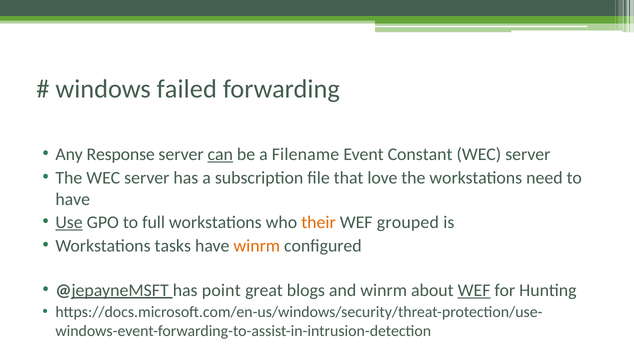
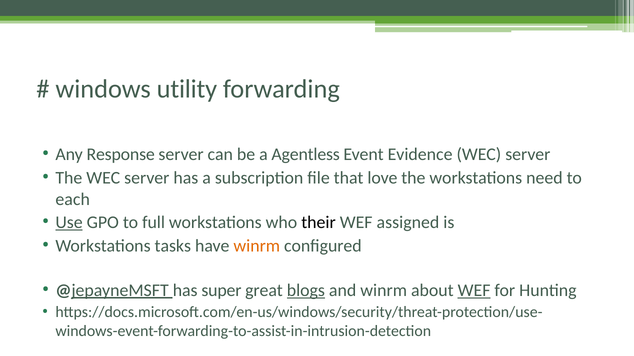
failed: failed -> utility
can underline: present -> none
Filename: Filename -> Agentless
Constant: Constant -> Evidence
have at (73, 199): have -> each
their colour: orange -> black
grouped: grouped -> assigned
point: point -> super
blogs underline: none -> present
